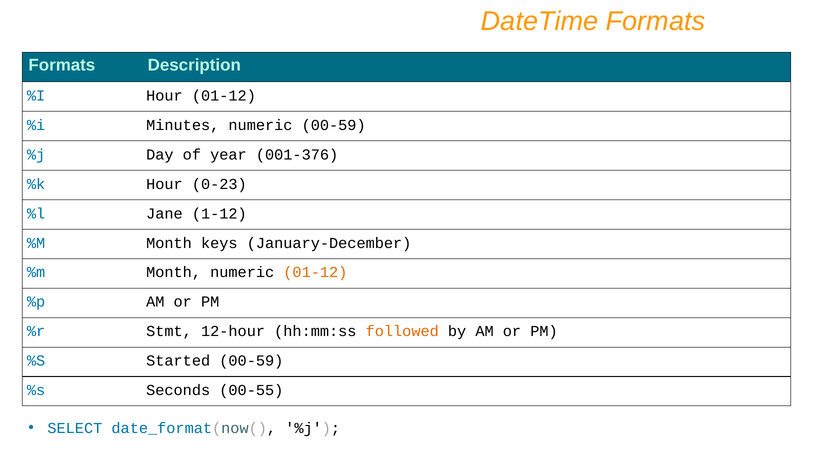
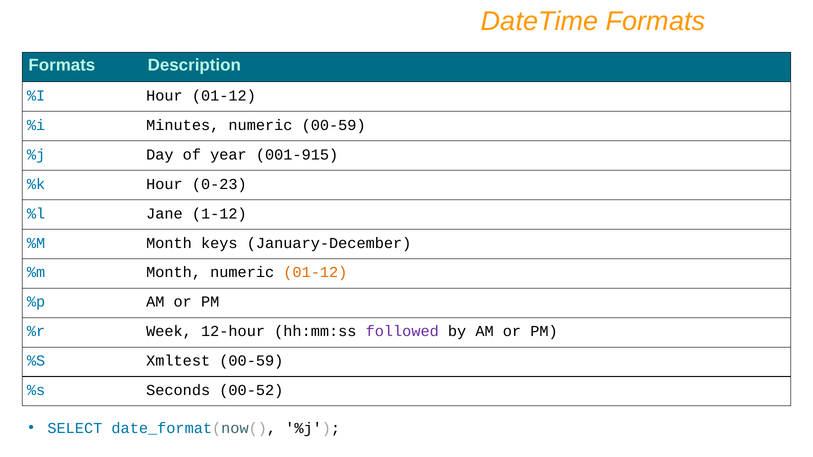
001-376: 001-376 -> 001-915
Stmt: Stmt -> Week
followed colour: orange -> purple
Started: Started -> Xmltest
00-55: 00-55 -> 00-52
